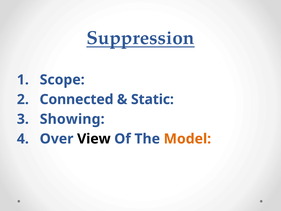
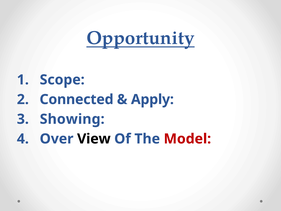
Suppression: Suppression -> Opportunity
Static: Static -> Apply
Model colour: orange -> red
